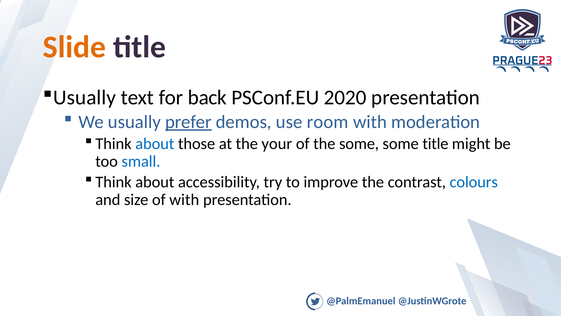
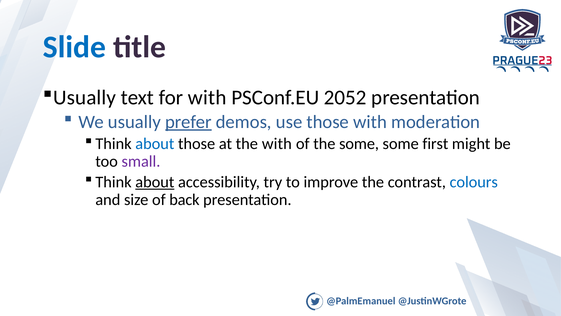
Slide colour: orange -> blue
for back: back -> with
2020: 2020 -> 2052
use room: room -> those
the your: your -> with
some title: title -> first
small colour: blue -> purple
about at (155, 182) underline: none -> present
of with: with -> back
